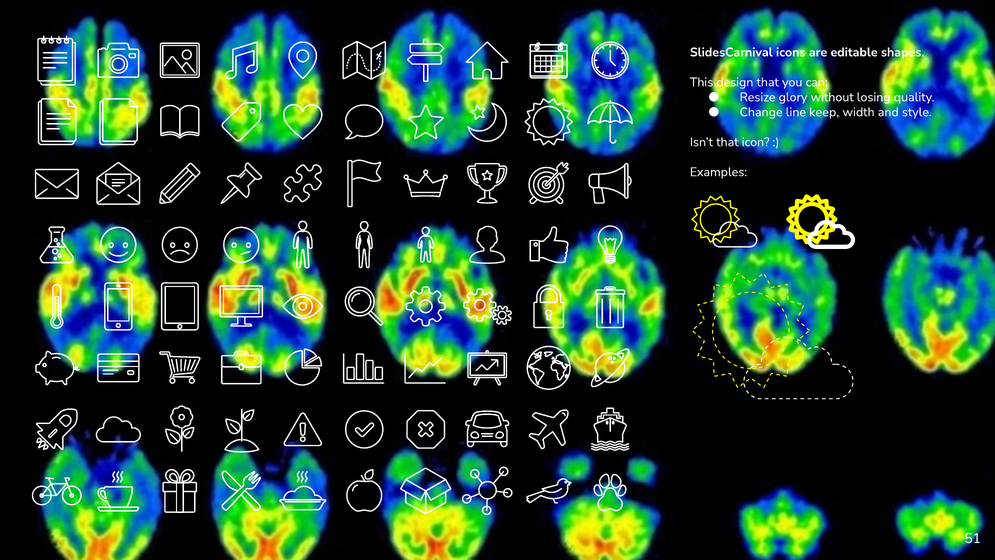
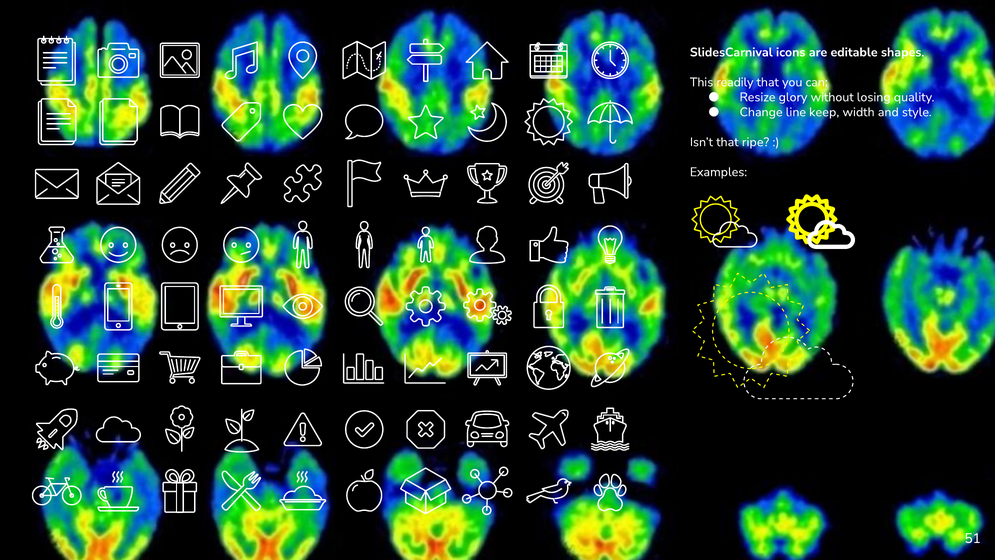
design: design -> readily
icon: icon -> ripe
